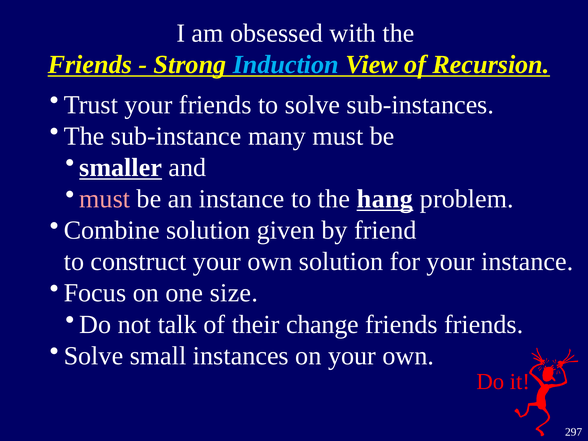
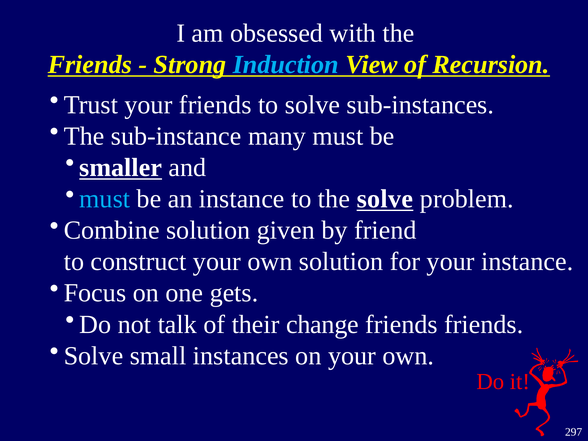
must at (105, 199) colour: pink -> light blue
the hang: hang -> solve
size: size -> gets
